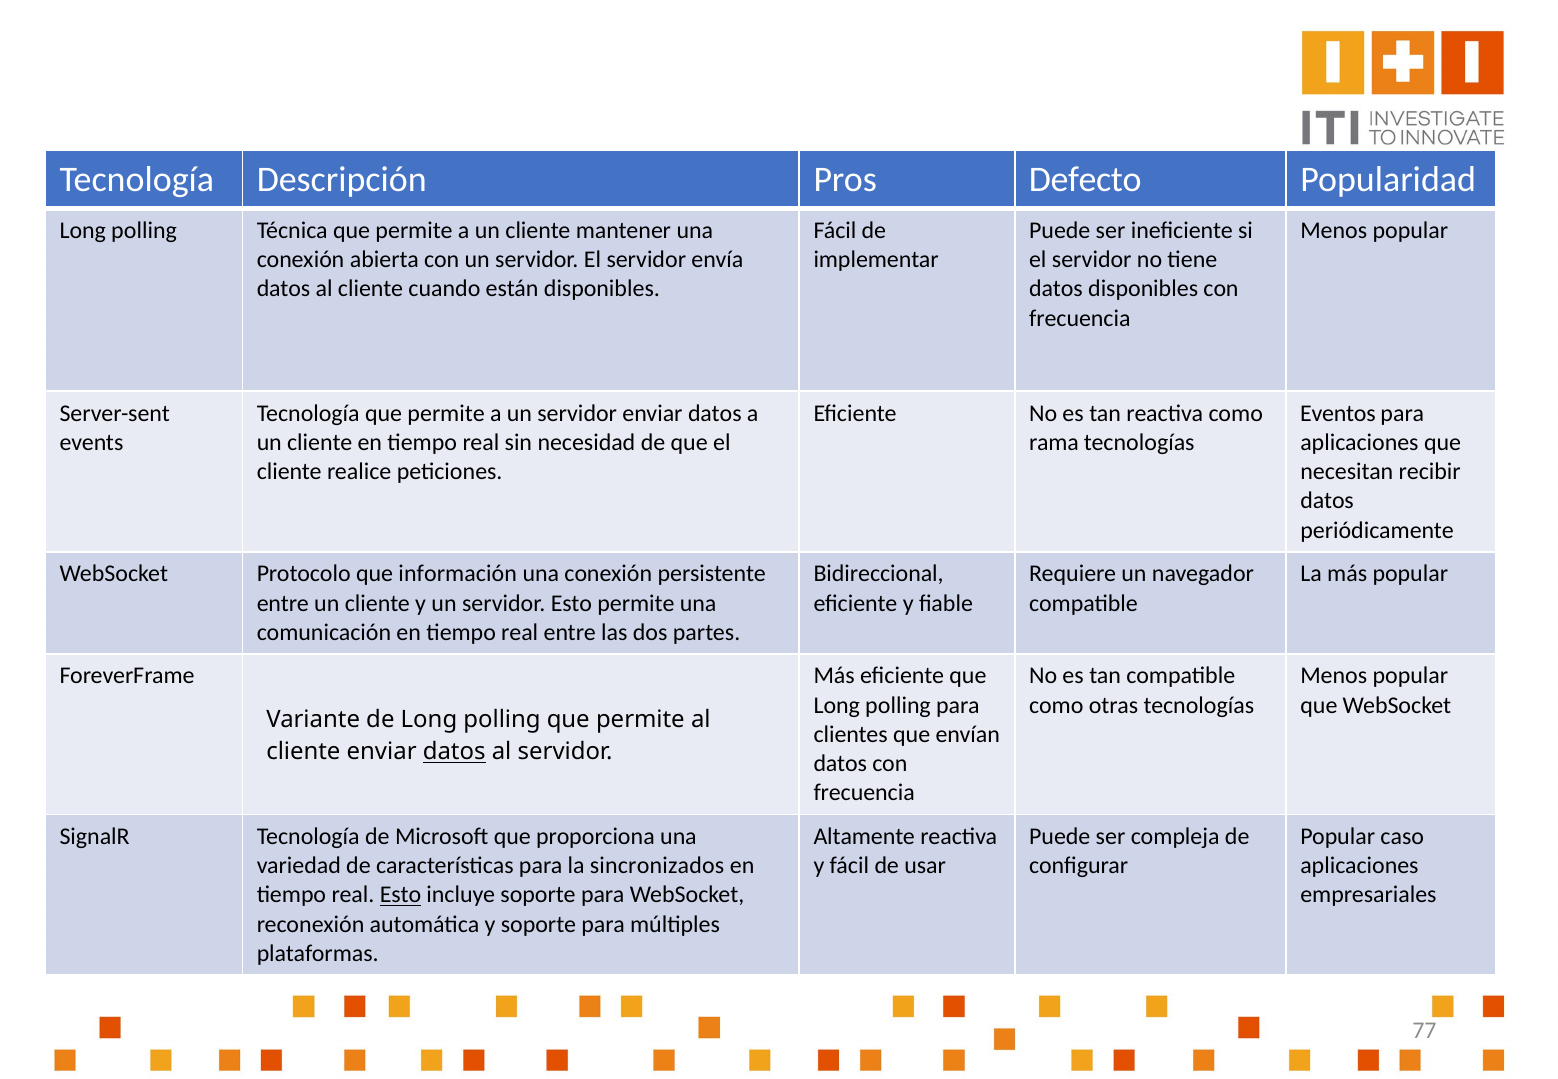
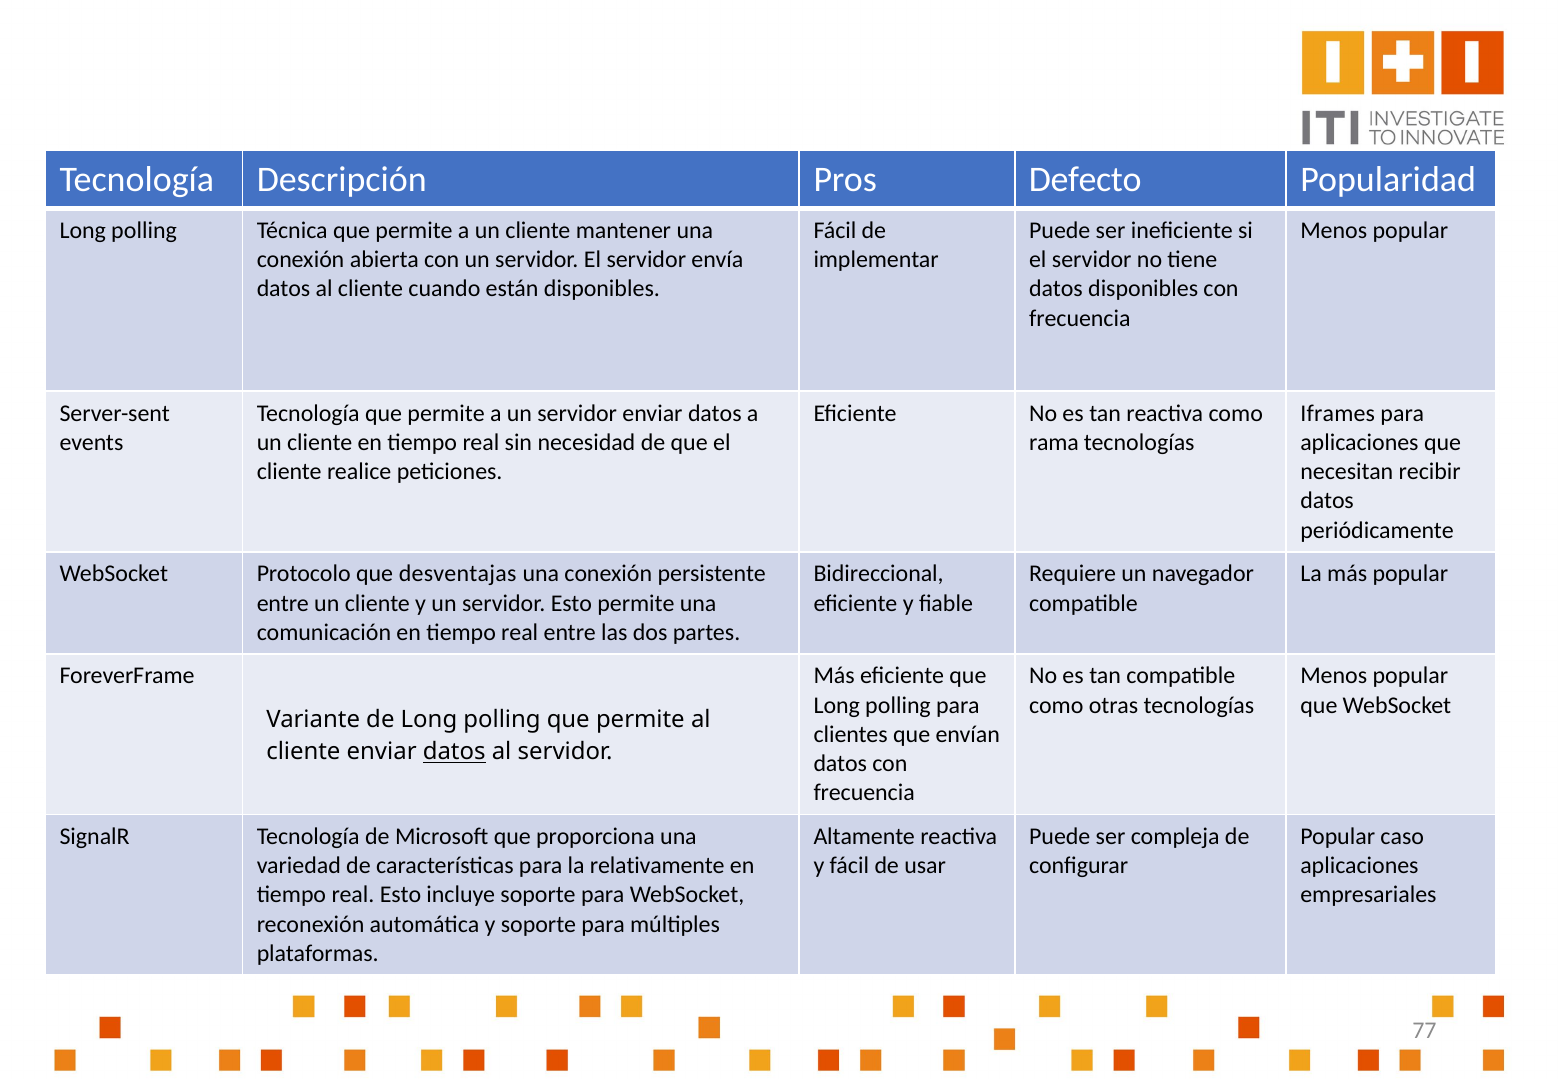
Eventos: Eventos -> Iframes
información: información -> desventajas
sincronizados: sincronizados -> relativamente
Esto at (401, 895) underline: present -> none
